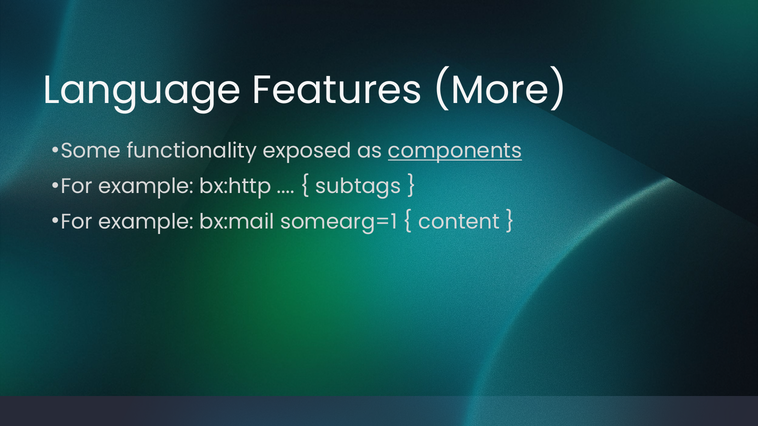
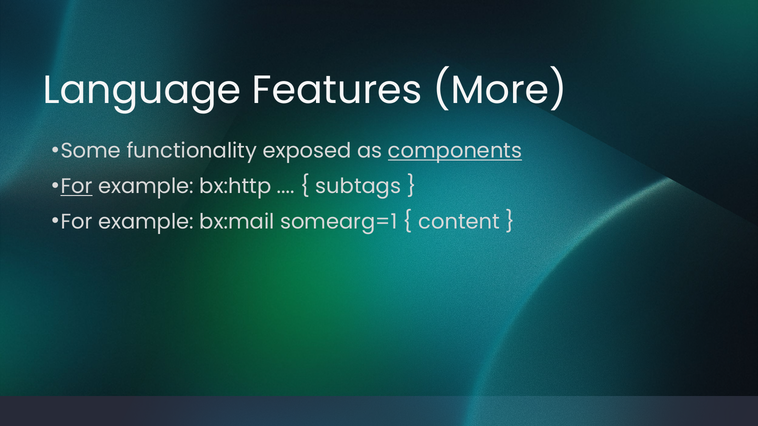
For at (76, 187) underline: none -> present
